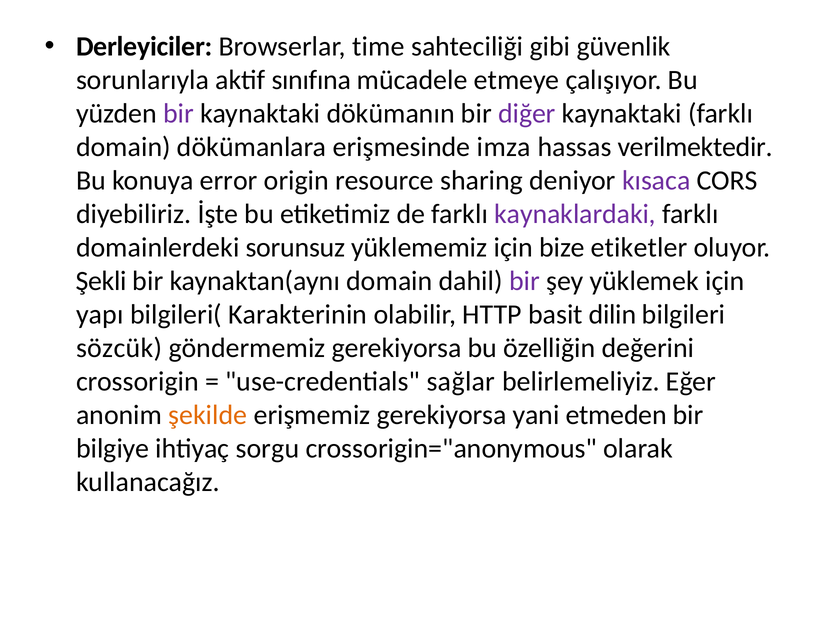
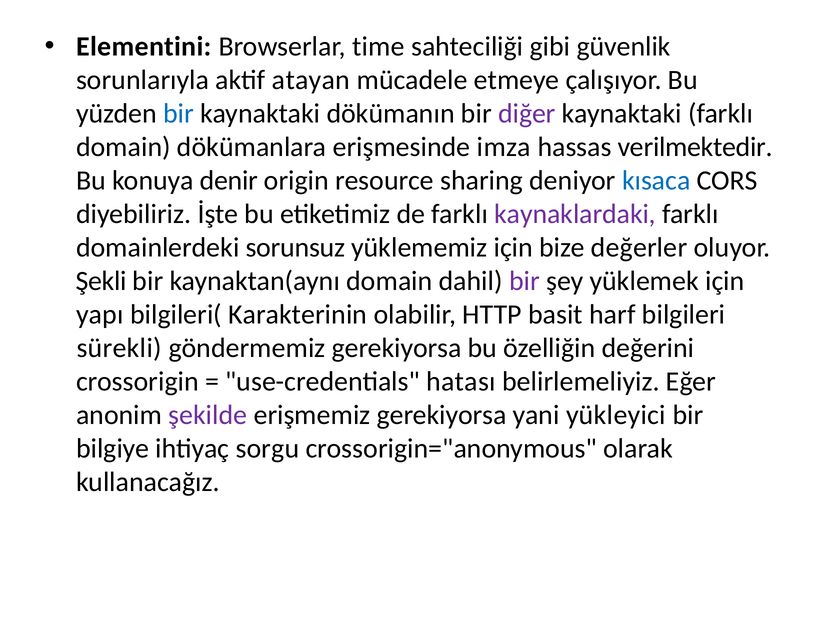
Derleyiciler: Derleyiciler -> Elementini
sınıfına: sınıfına -> atayan
bir at (179, 114) colour: purple -> blue
error: error -> denir
kısaca colour: purple -> blue
etiketler: etiketler -> değerler
dilin: dilin -> harf
sözcük: sözcük -> sürekli
sağlar: sağlar -> hatası
şekilde colour: orange -> purple
etmeden: etmeden -> yükleyici
